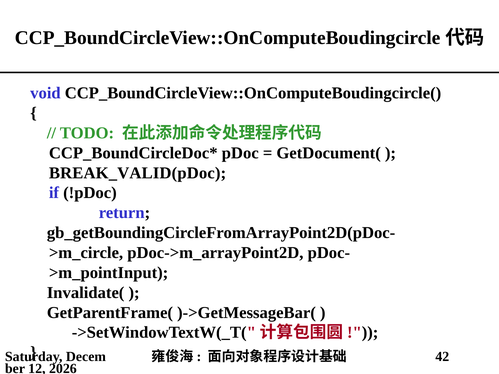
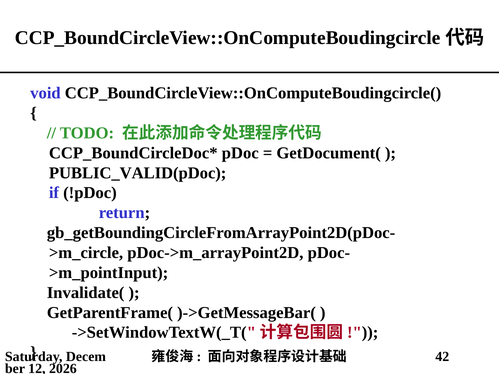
BREAK_VALID(pDoc: BREAK_VALID(pDoc -> PUBLIC_VALID(pDoc
